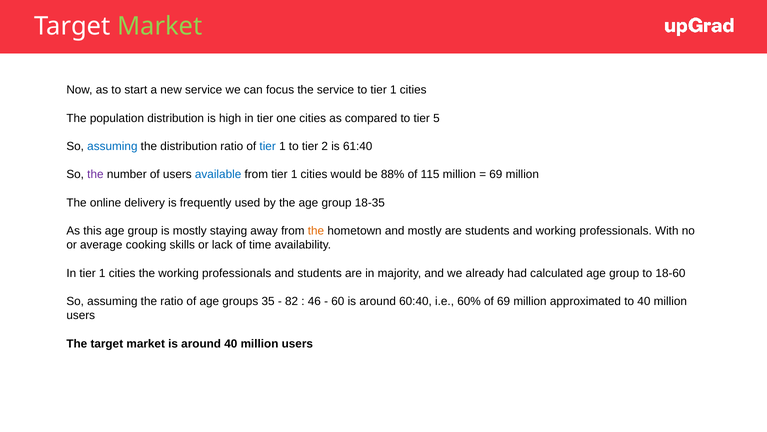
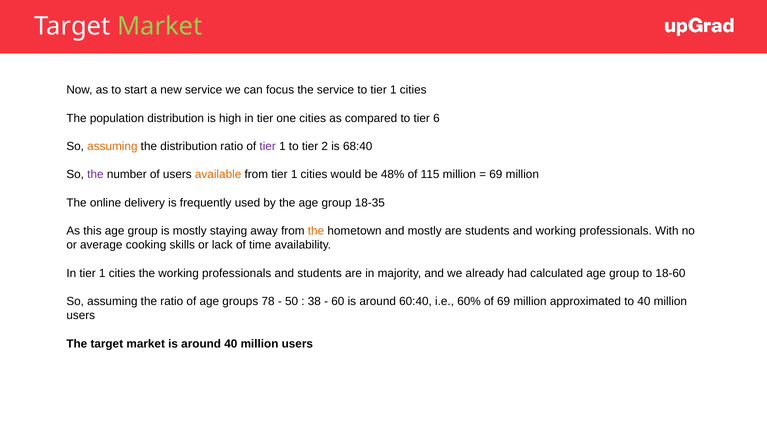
5: 5 -> 6
assuming at (112, 146) colour: blue -> orange
tier at (268, 146) colour: blue -> purple
61:40: 61:40 -> 68:40
available colour: blue -> orange
88%: 88% -> 48%
35: 35 -> 78
82: 82 -> 50
46: 46 -> 38
